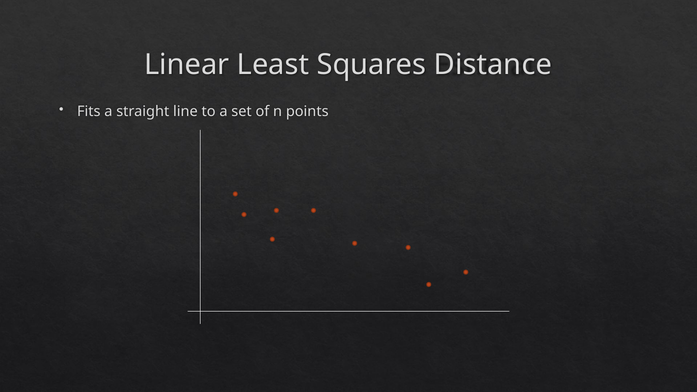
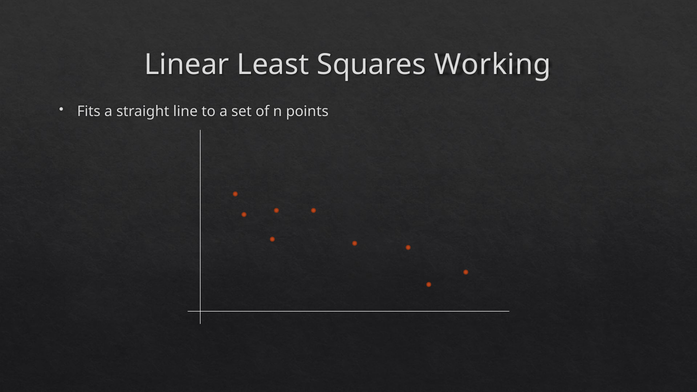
Distance: Distance -> Working
